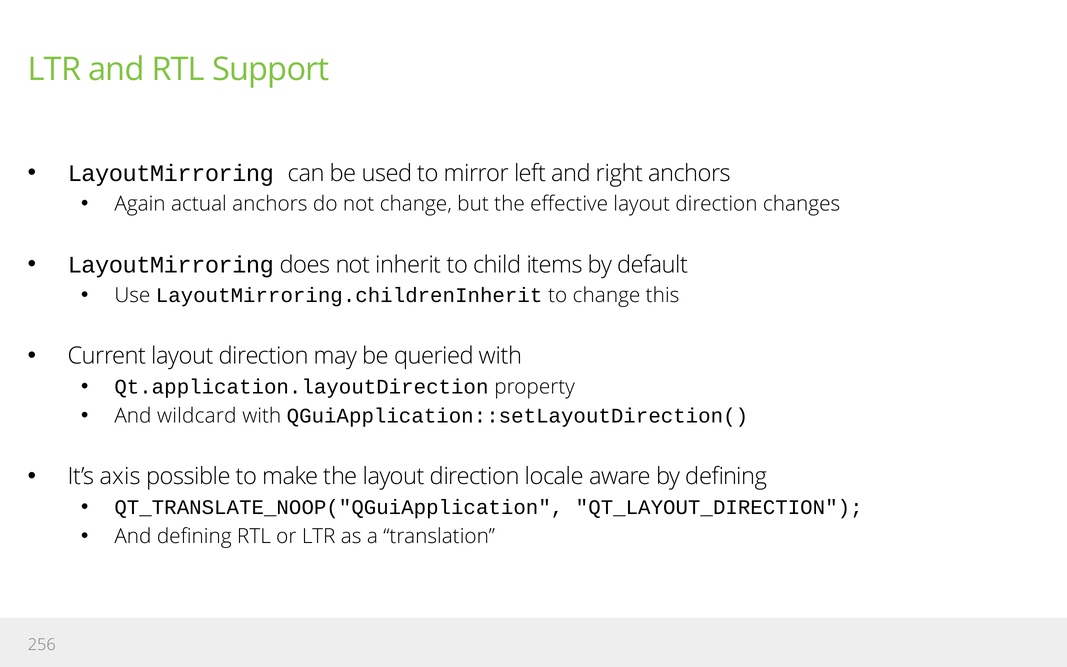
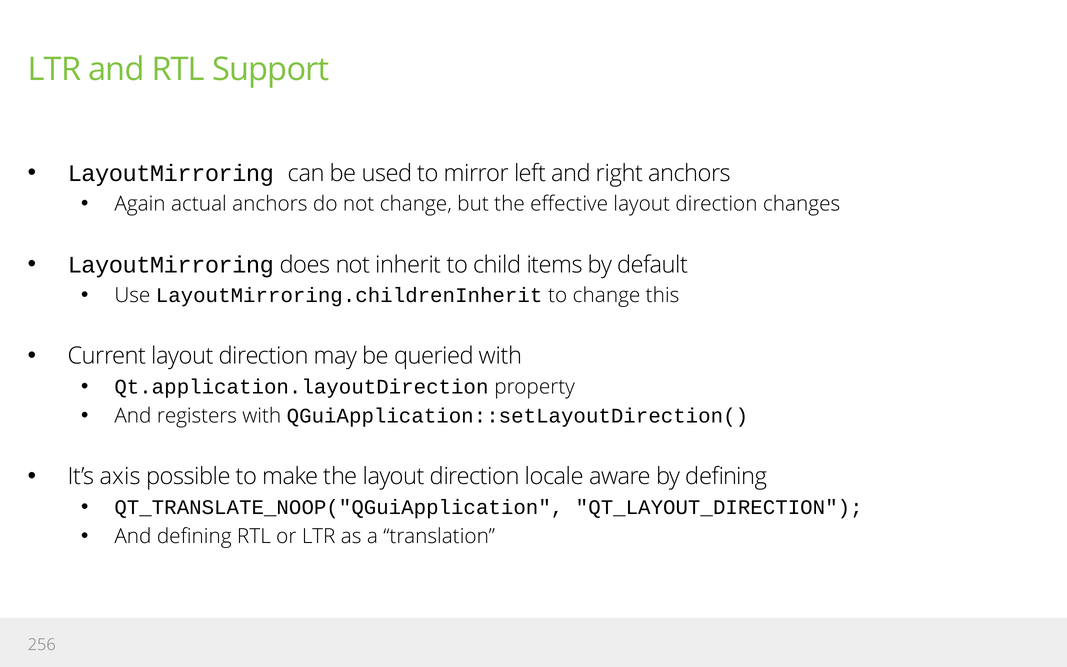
wildcard: wildcard -> registers
